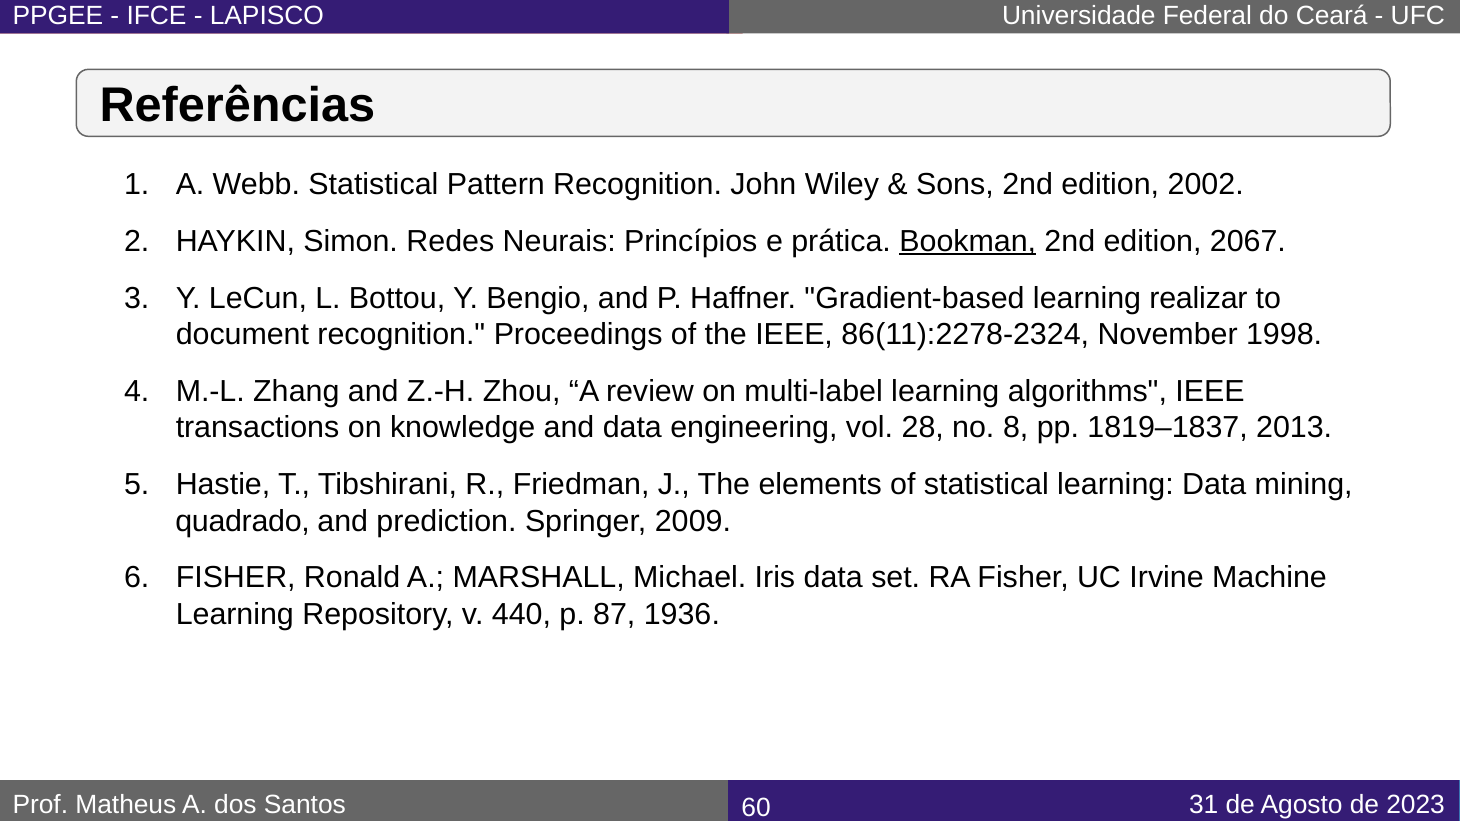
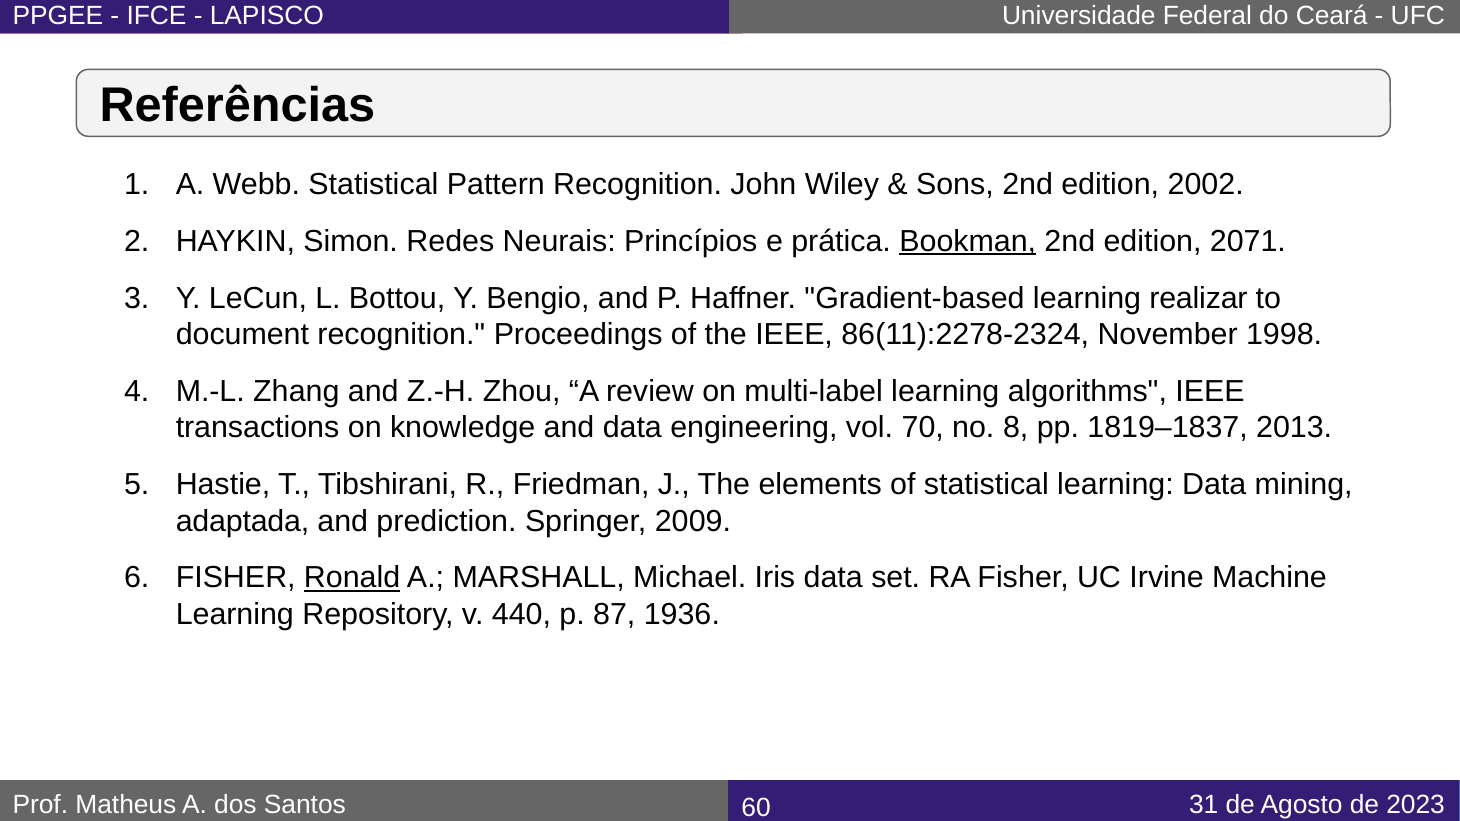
2067: 2067 -> 2071
28: 28 -> 70
quadrado: quadrado -> adaptada
Ronald underline: none -> present
